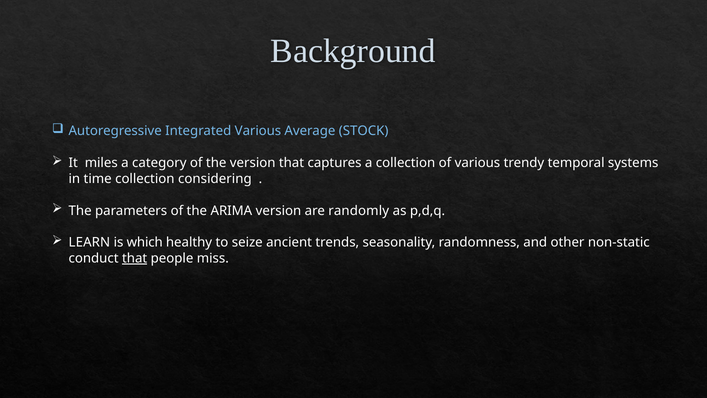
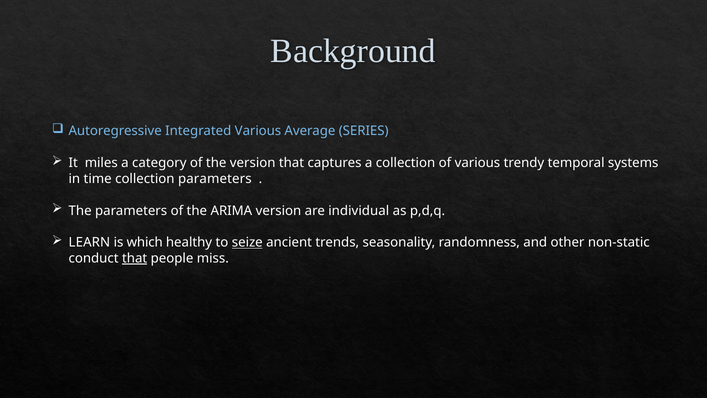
STOCK: STOCK -> SERIES
collection considering: considering -> parameters
randomly: randomly -> individual
seize underline: none -> present
